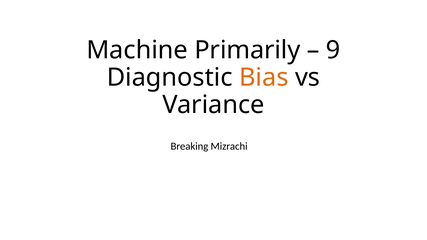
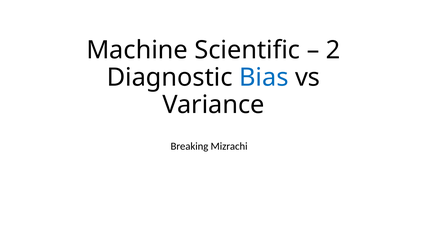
Primarily: Primarily -> Scientific
9: 9 -> 2
Bias colour: orange -> blue
